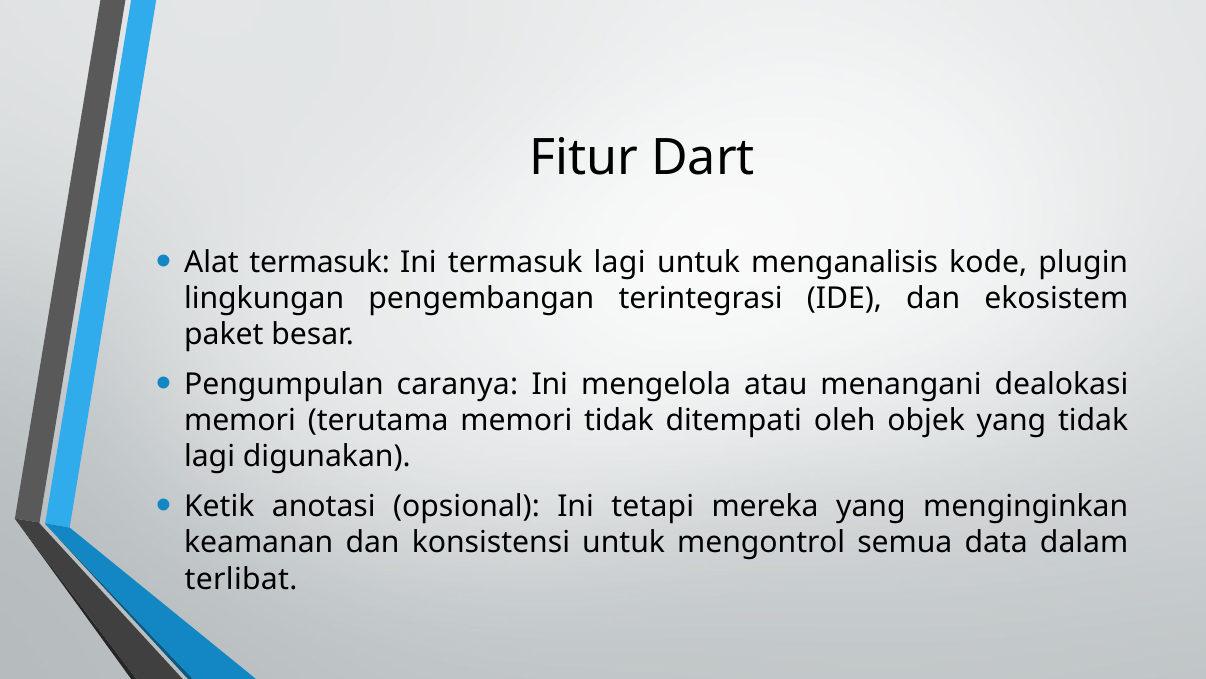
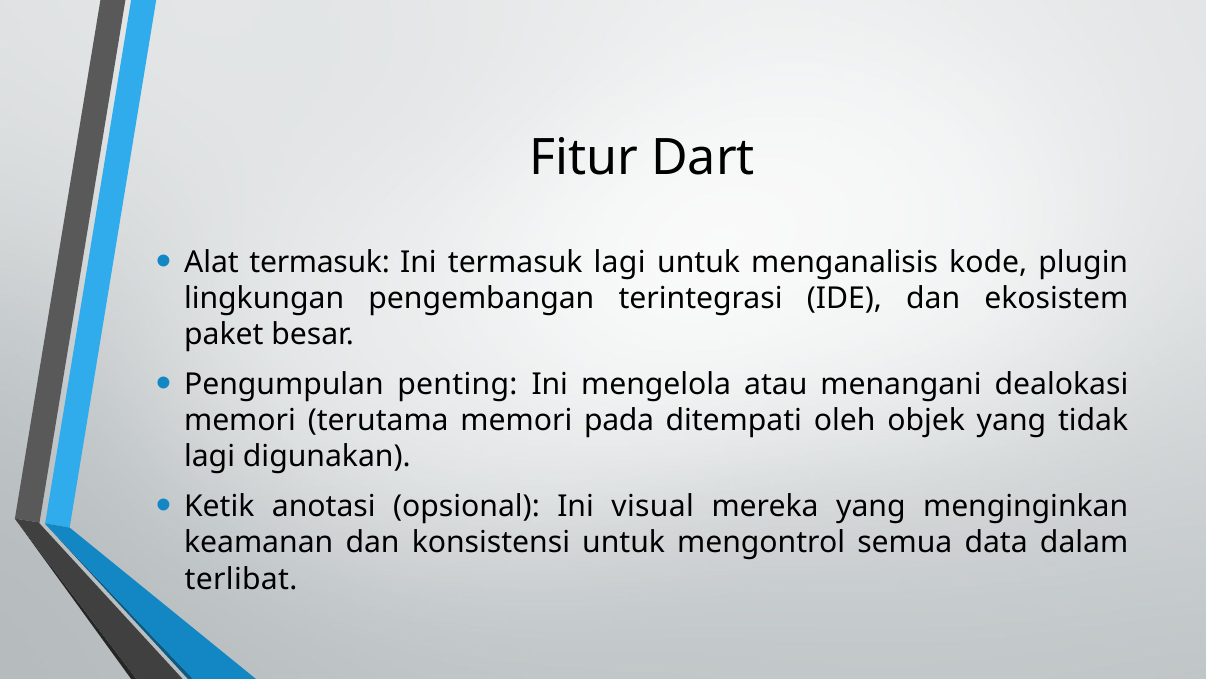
caranya: caranya -> penting
memori tidak: tidak -> pada
tetapi: tetapi -> visual
